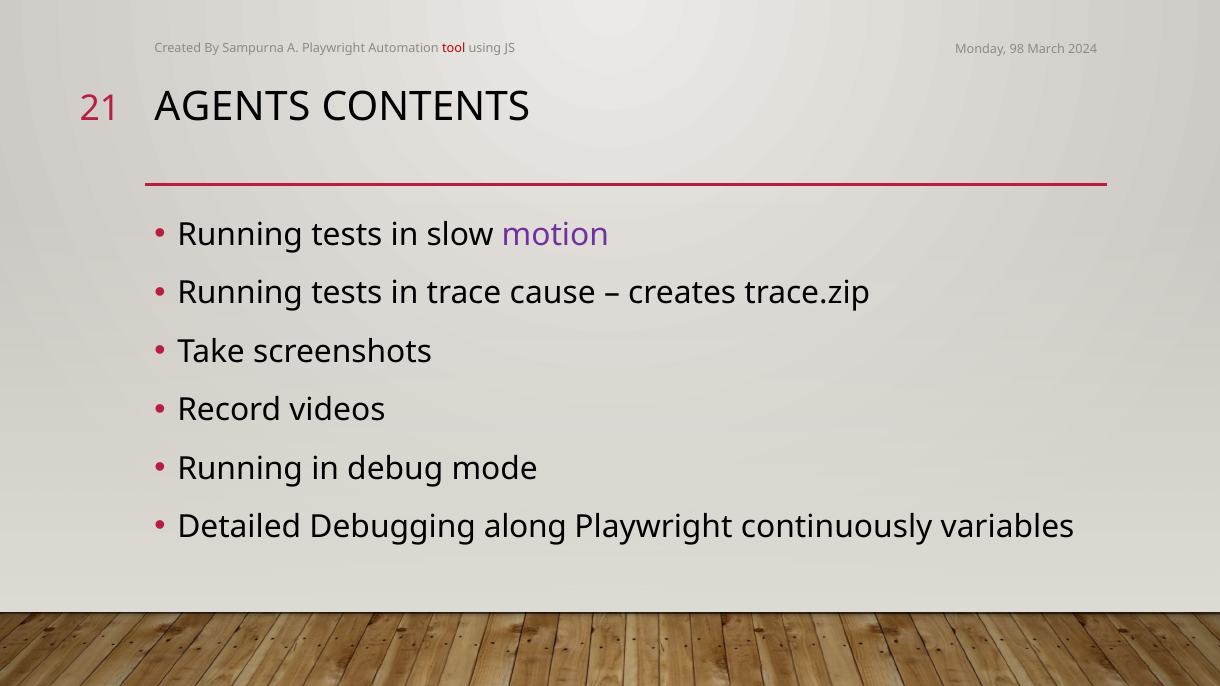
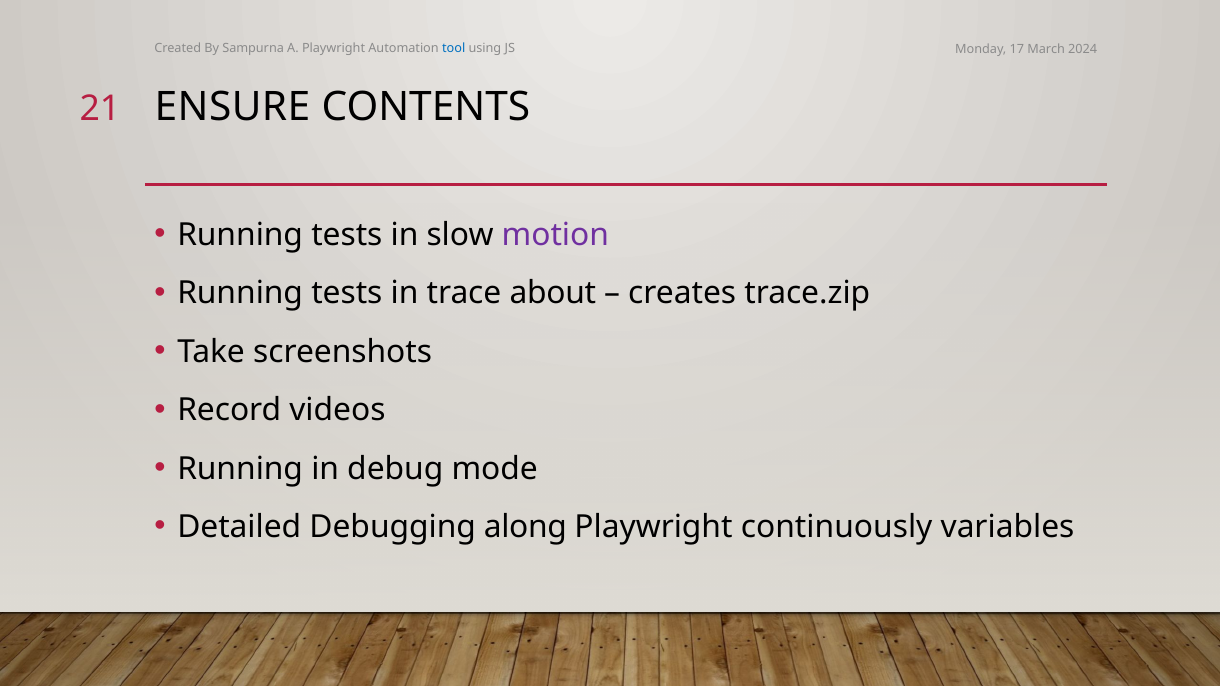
tool colour: red -> blue
98: 98 -> 17
AGENTS: AGENTS -> ENSURE
cause: cause -> about
